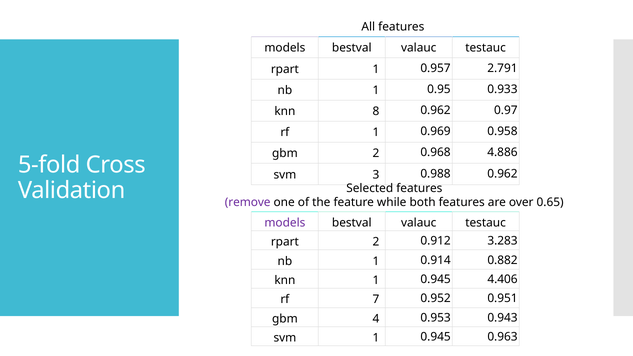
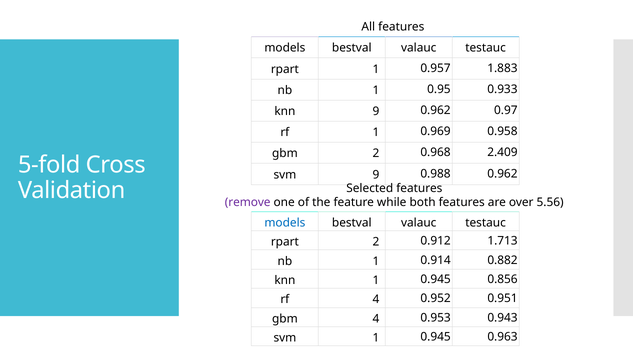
2.791: 2.791 -> 1.883
knn 8: 8 -> 9
4.886: 4.886 -> 2.409
svm 3: 3 -> 9
0.65: 0.65 -> 5.56
models at (285, 223) colour: purple -> blue
3.283: 3.283 -> 1.713
4.406: 4.406 -> 0.856
rf 7: 7 -> 4
